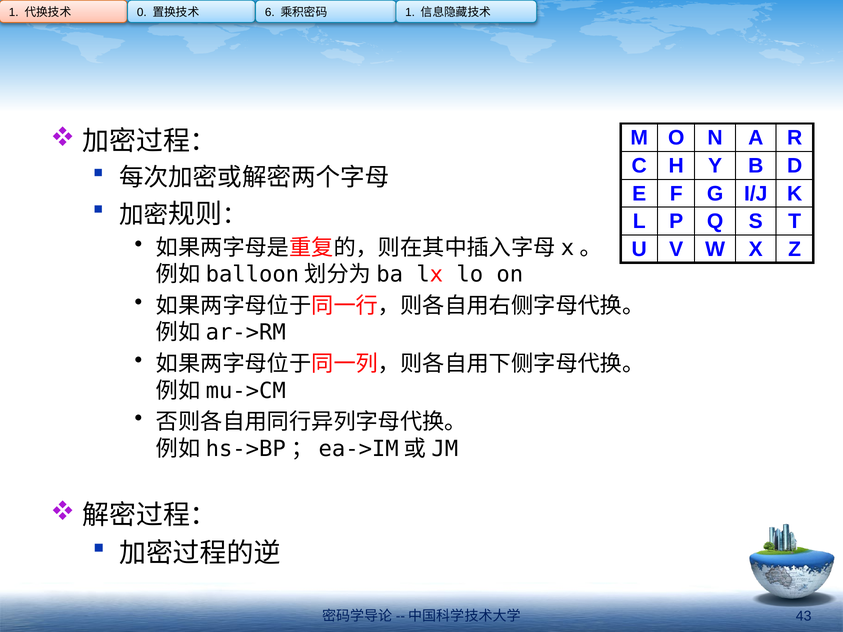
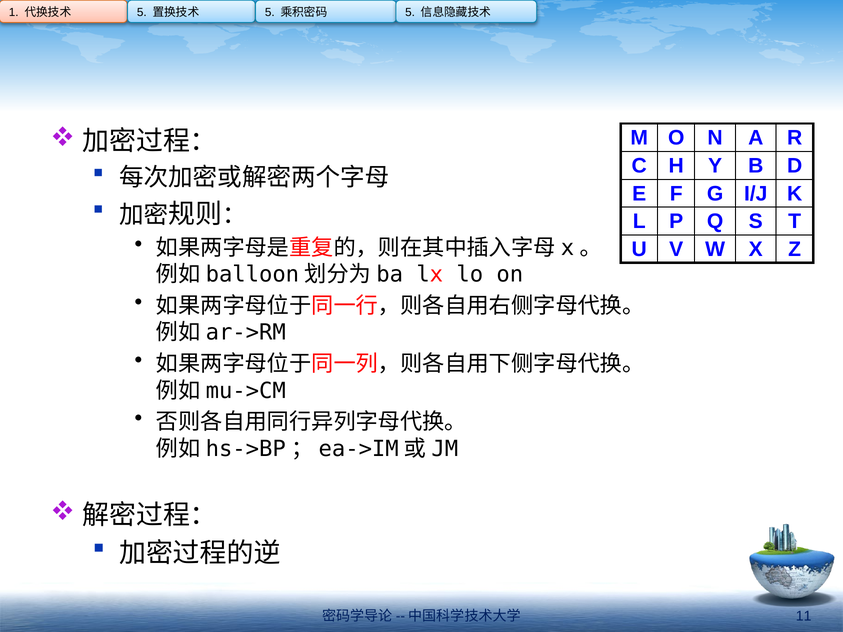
0 at (142, 12): 0 -> 5
6 at (270, 12): 6 -> 5
1 at (410, 12): 1 -> 5
43: 43 -> 11
